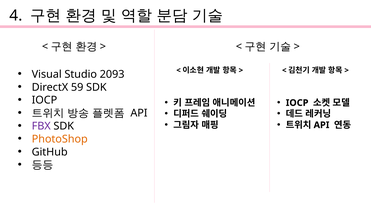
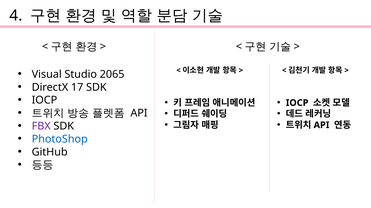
2093: 2093 -> 2065
59: 59 -> 17
PhotoShop colour: orange -> blue
